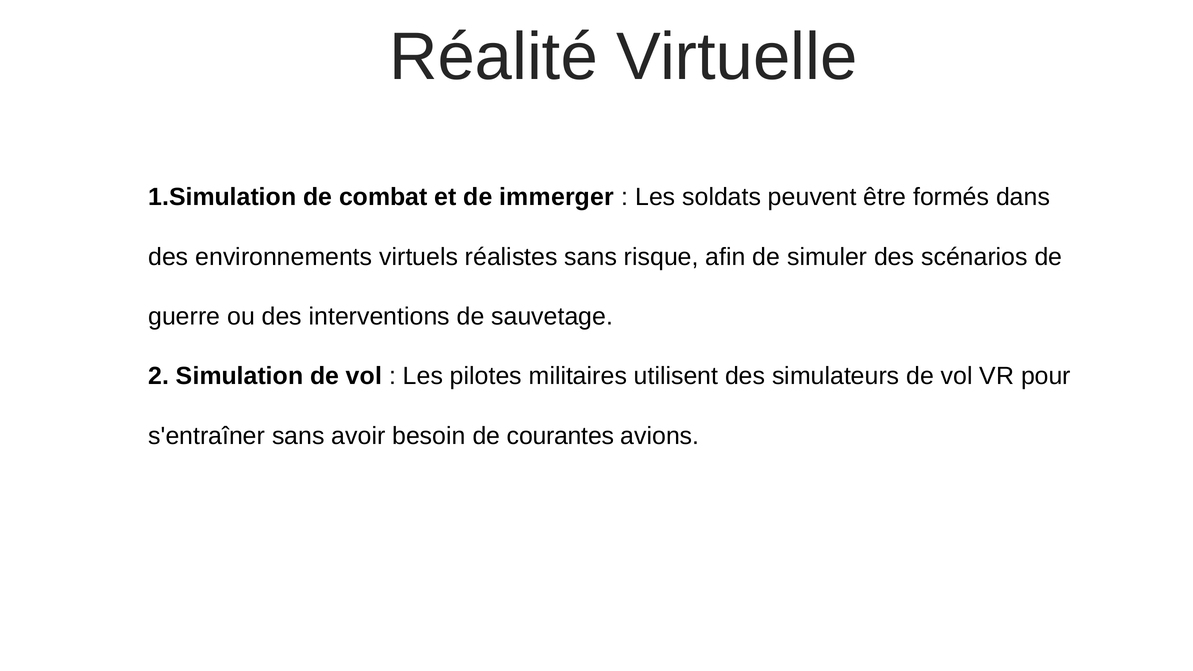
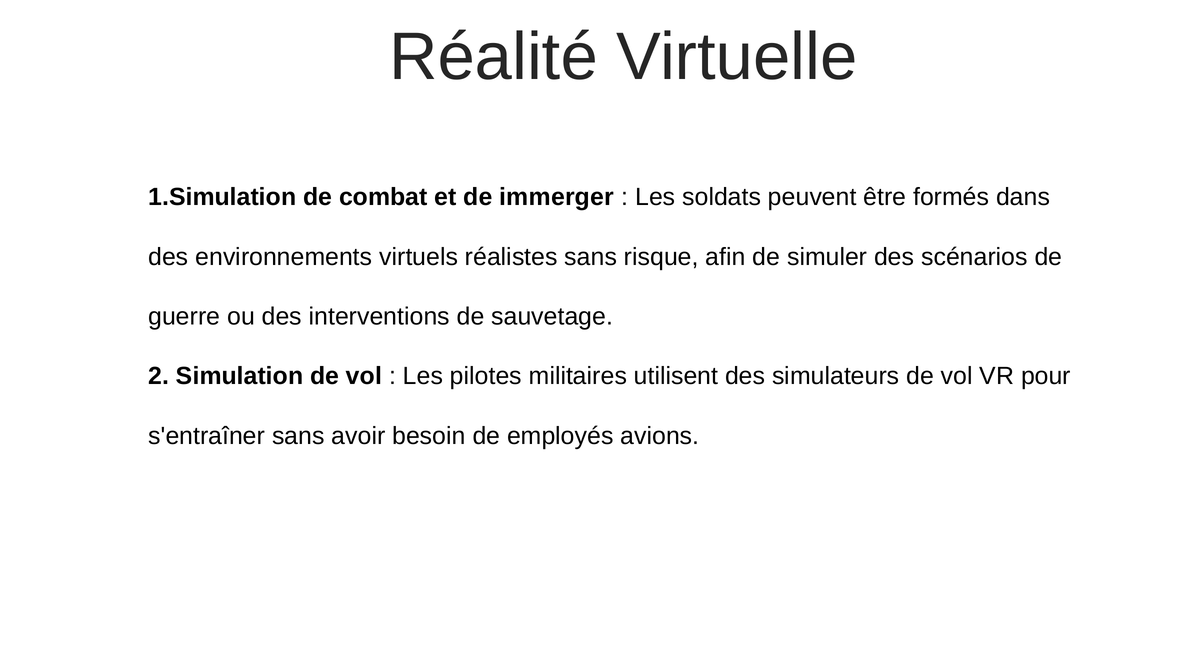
courantes: courantes -> employés
